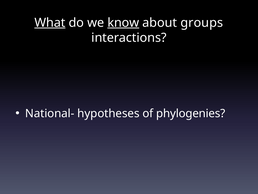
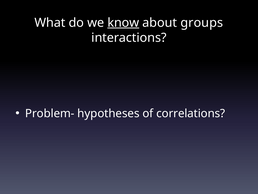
What underline: present -> none
National-: National- -> Problem-
phylogenies: phylogenies -> correlations
